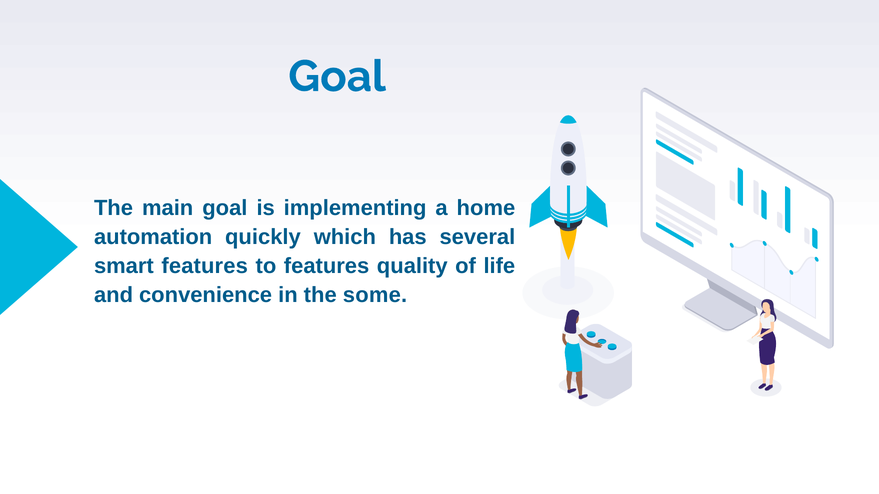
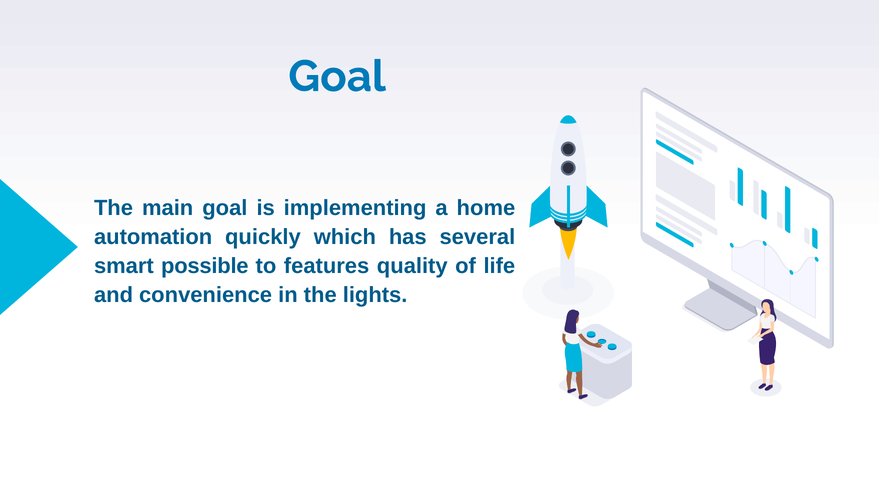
smart features: features -> possible
some: some -> lights
